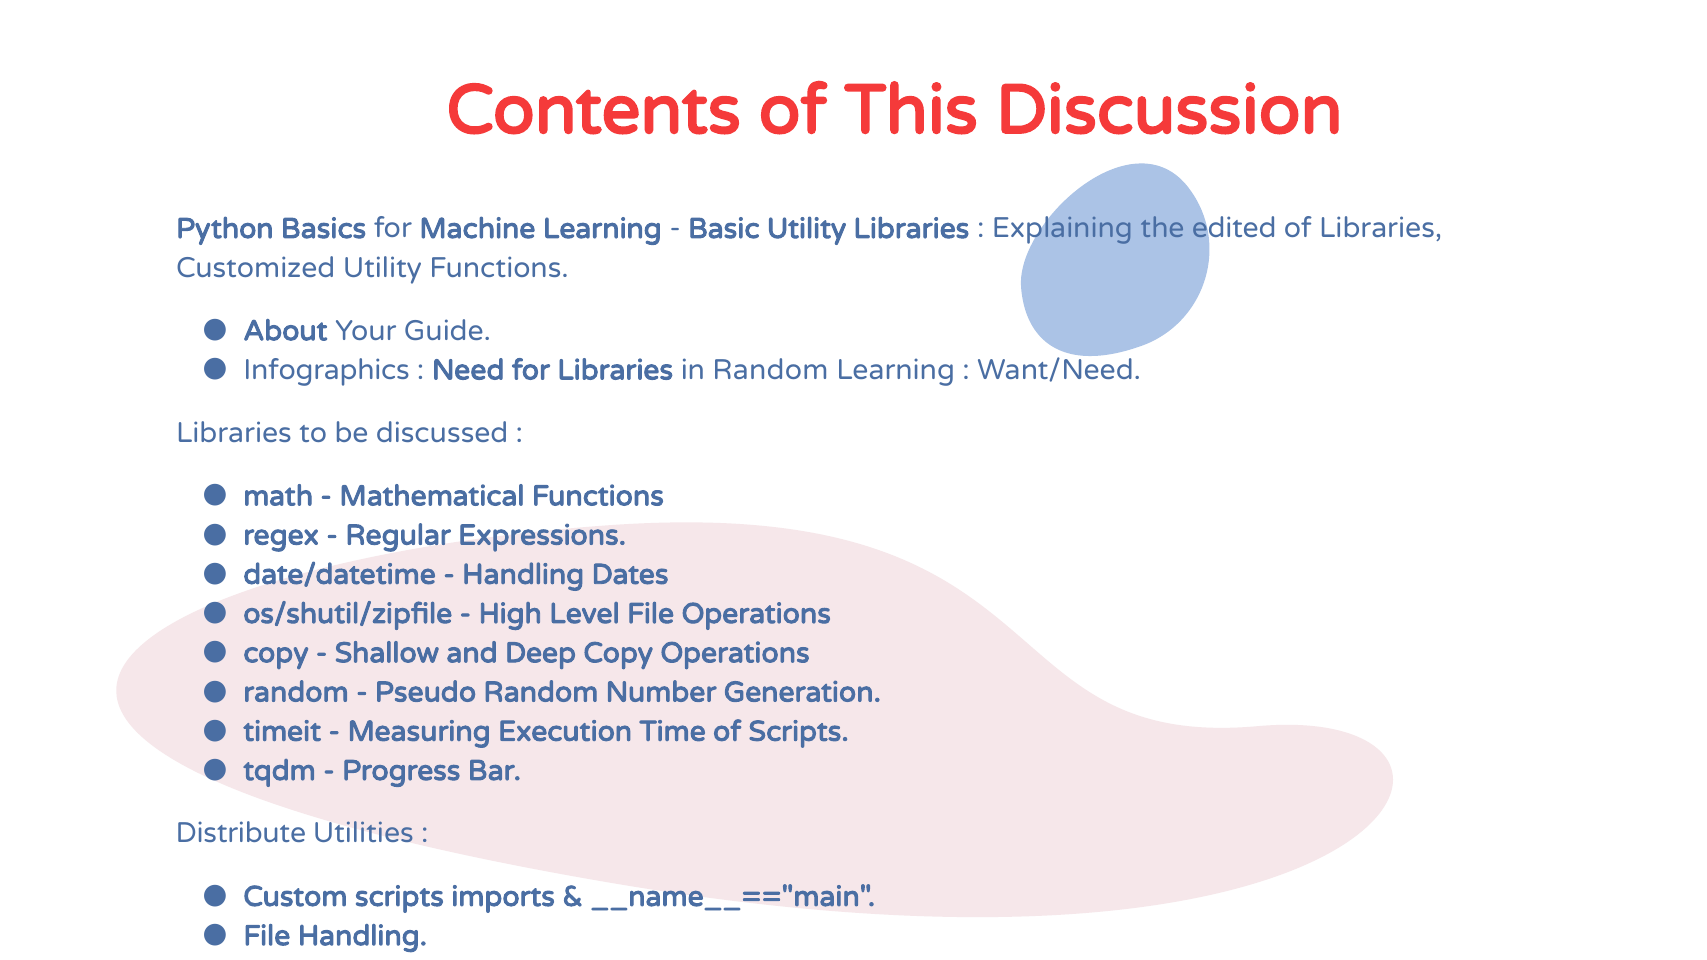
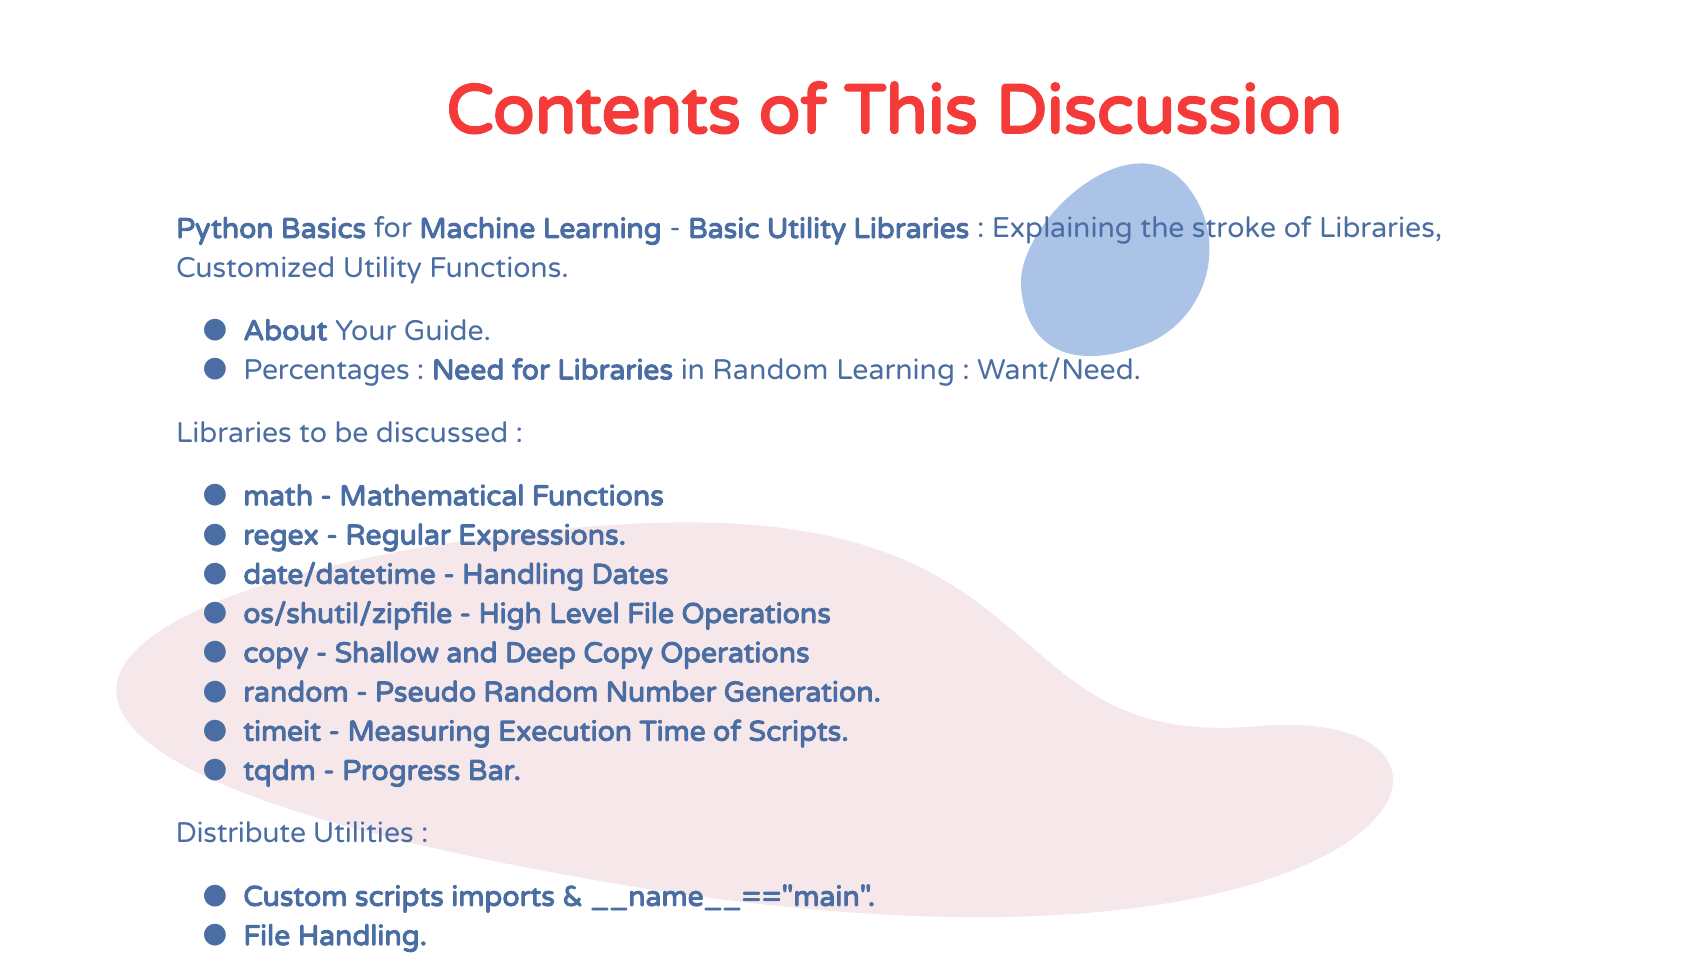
edited: edited -> stroke
Infographics: Infographics -> Percentages
